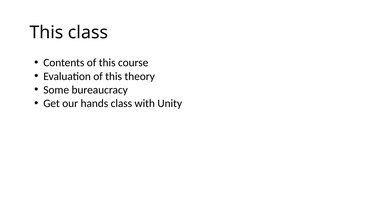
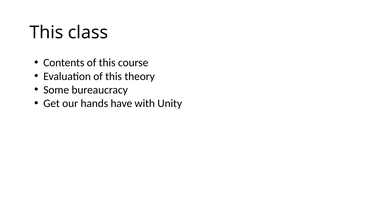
hands class: class -> have
